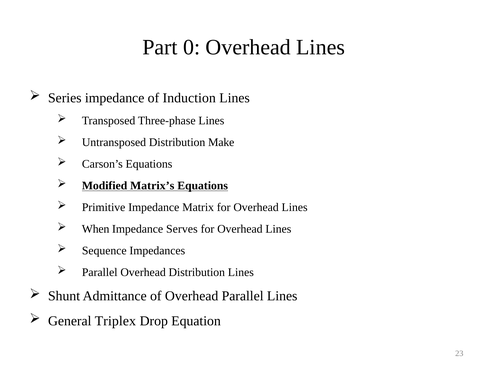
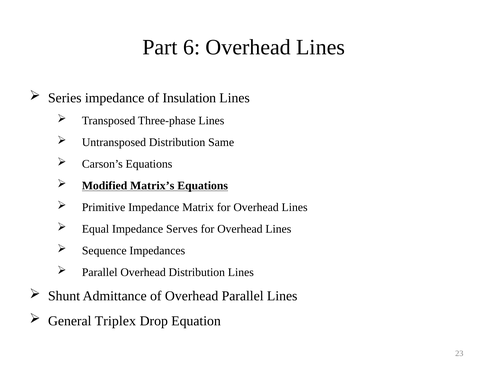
0: 0 -> 6
Induction: Induction -> Insulation
Make: Make -> Same
When: When -> Equal
